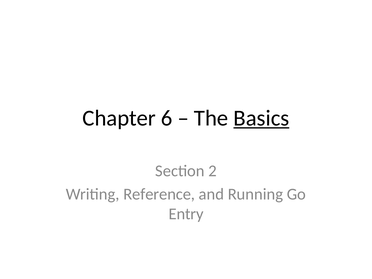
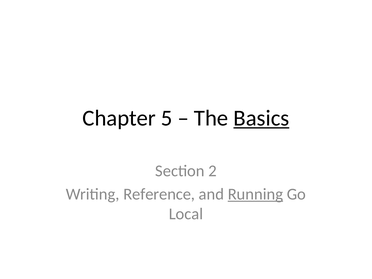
6: 6 -> 5
Running underline: none -> present
Entry: Entry -> Local
